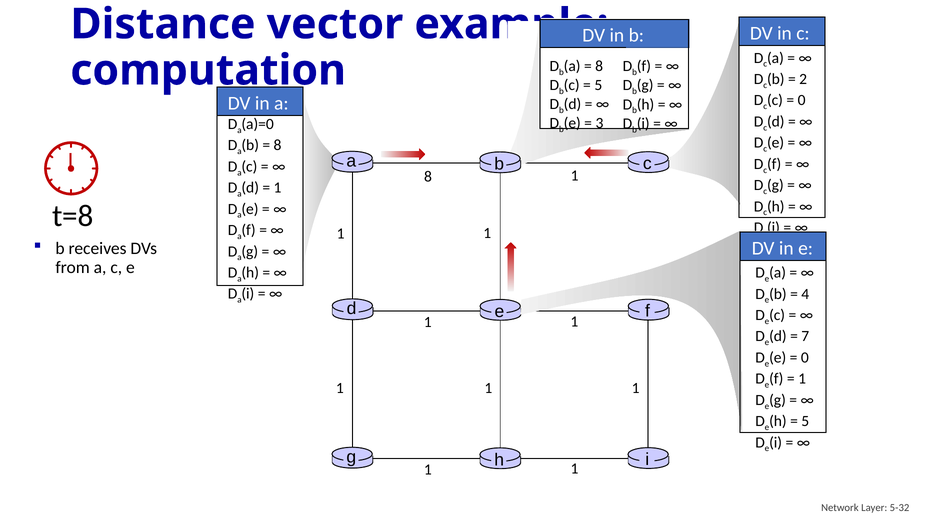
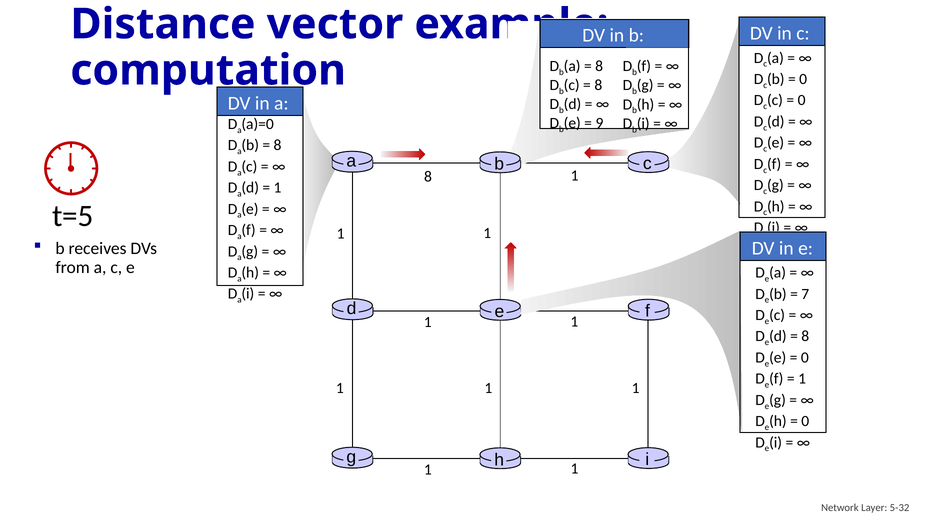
2 at (803, 79): 2 -> 0
5 at (598, 85): 5 -> 8
3: 3 -> 9
t=8: t=8 -> t=5
4: 4 -> 7
7 at (805, 337): 7 -> 8
5 at (805, 422): 5 -> 0
